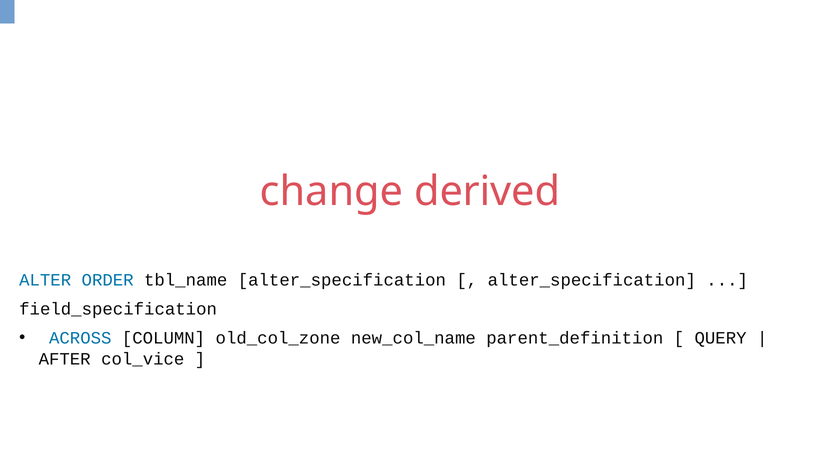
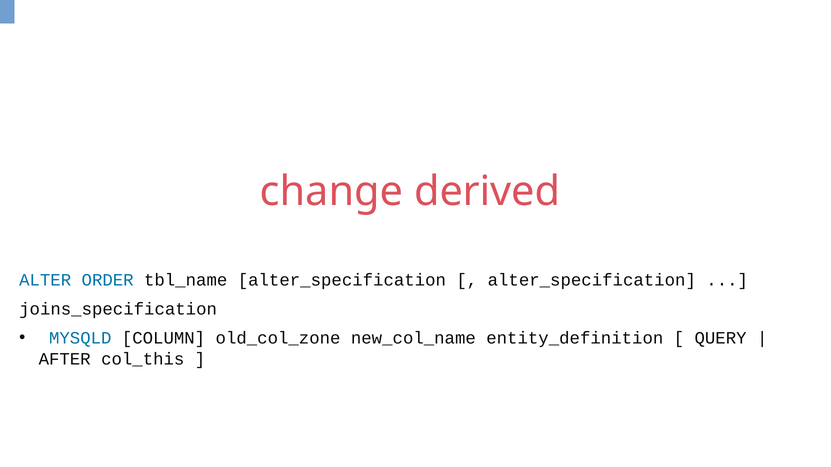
field_specification: field_specification -> joins_specification
ACROSS: ACROSS -> MYSQLD
parent_definition: parent_definition -> entity_definition
col_vice: col_vice -> col_this
